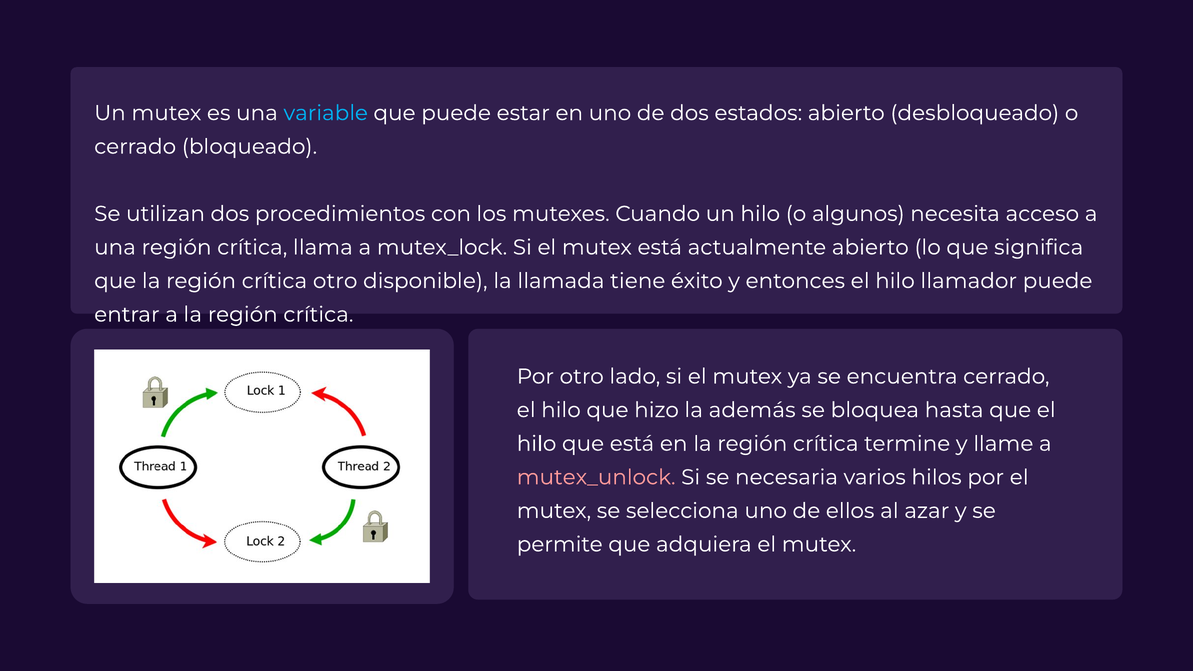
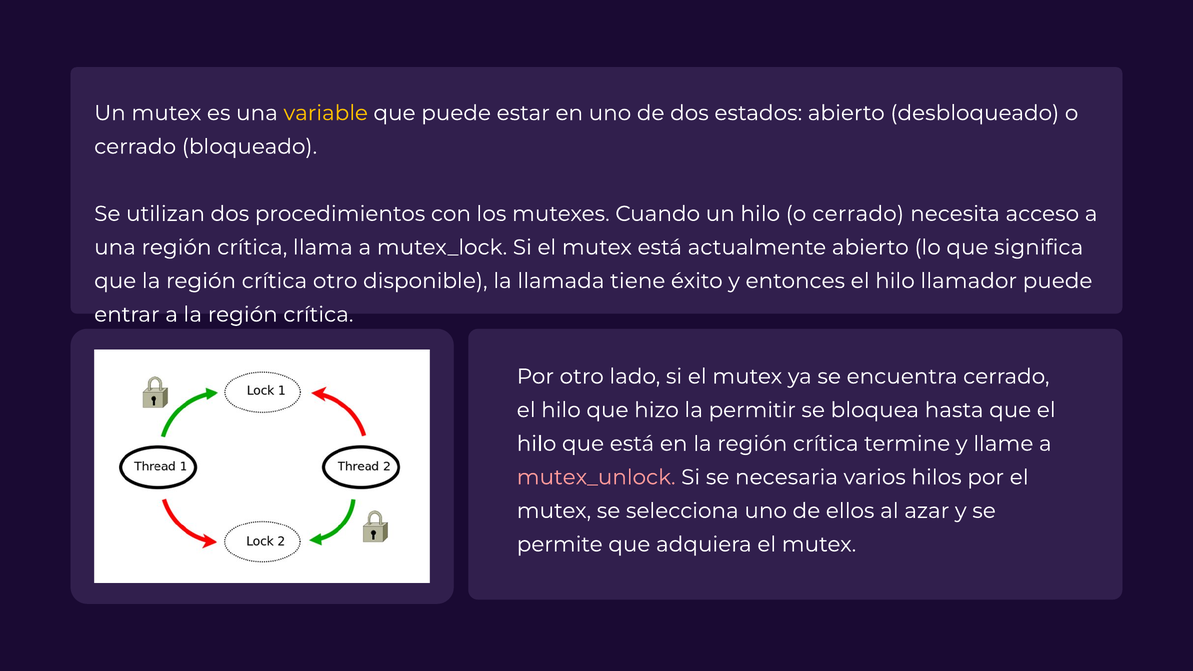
variable colour: light blue -> yellow
hilo o algunos: algunos -> cerrado
además: además -> permitir
